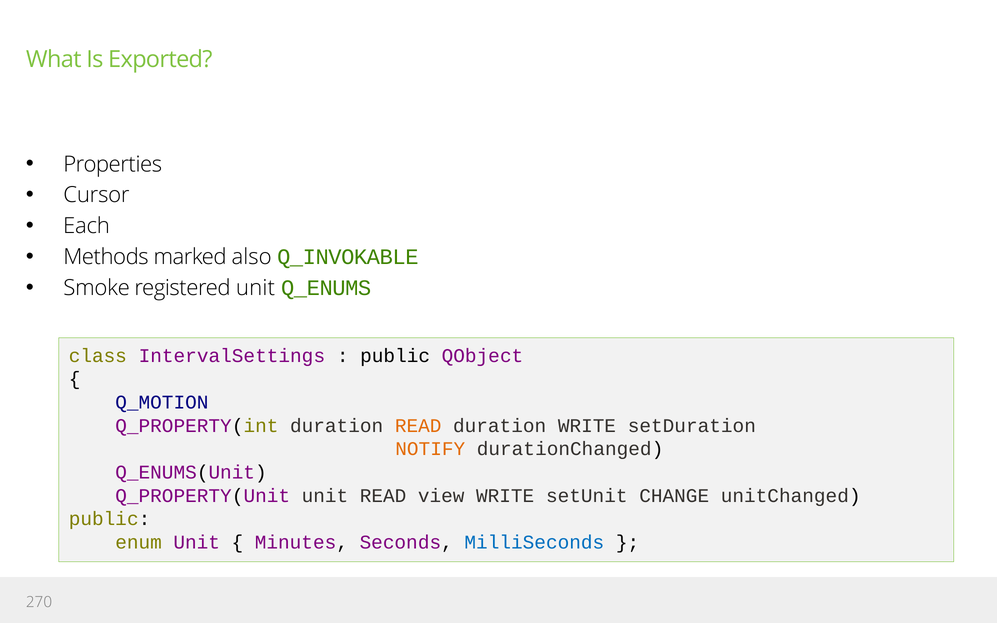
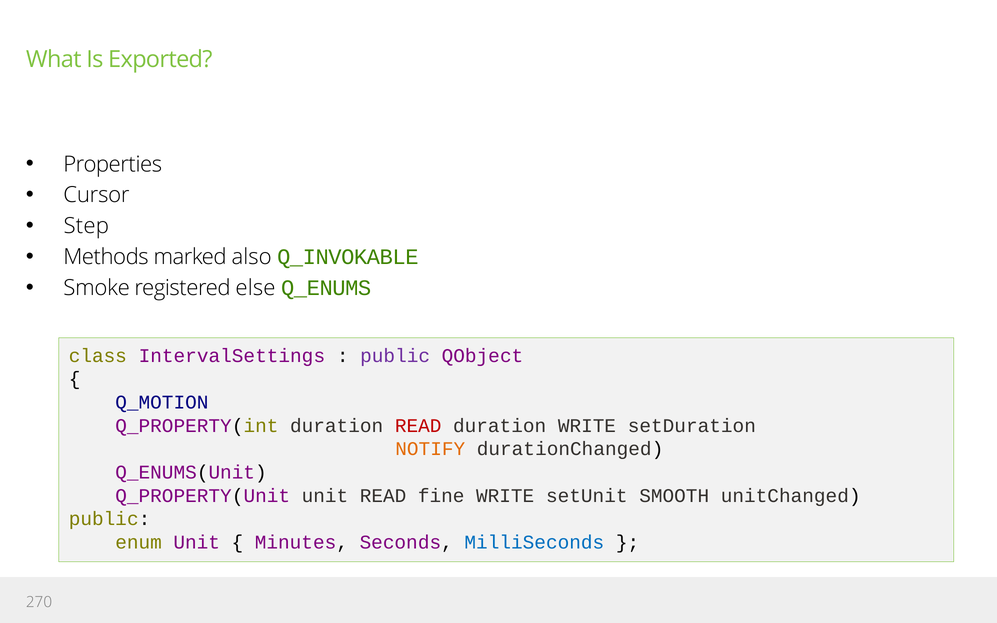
Each: Each -> Step
registered unit: unit -> else
public at (395, 356) colour: black -> purple
READ at (418, 426) colour: orange -> red
view: view -> fine
CHANGE: CHANGE -> SMOOTH
